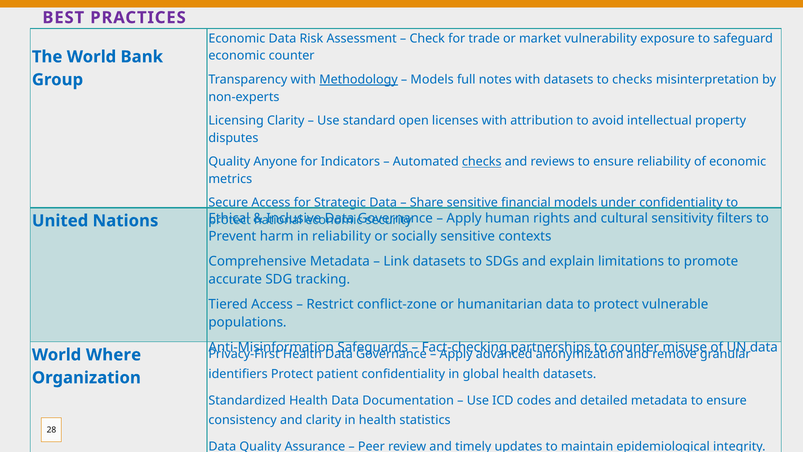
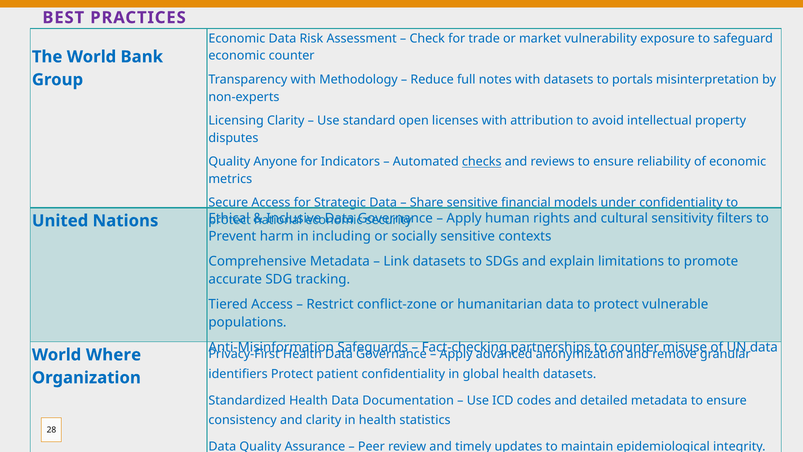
Methodology underline: present -> none
Models at (432, 80): Models -> Reduce
to checks: checks -> portals
in reliability: reliability -> including
